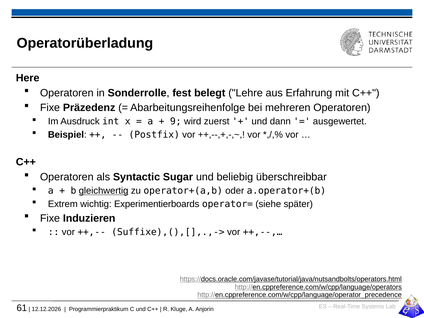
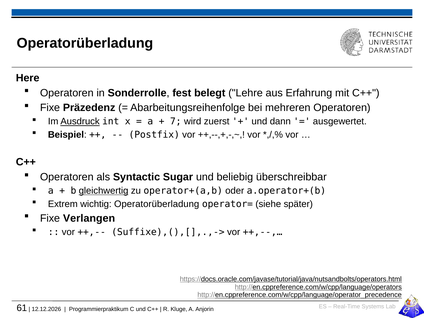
Ausdruck underline: none -> present
9: 9 -> 7
wichtig Experimentierboards: Experimentierboards -> Operatorüberladung
Induzieren: Induzieren -> Verlangen
